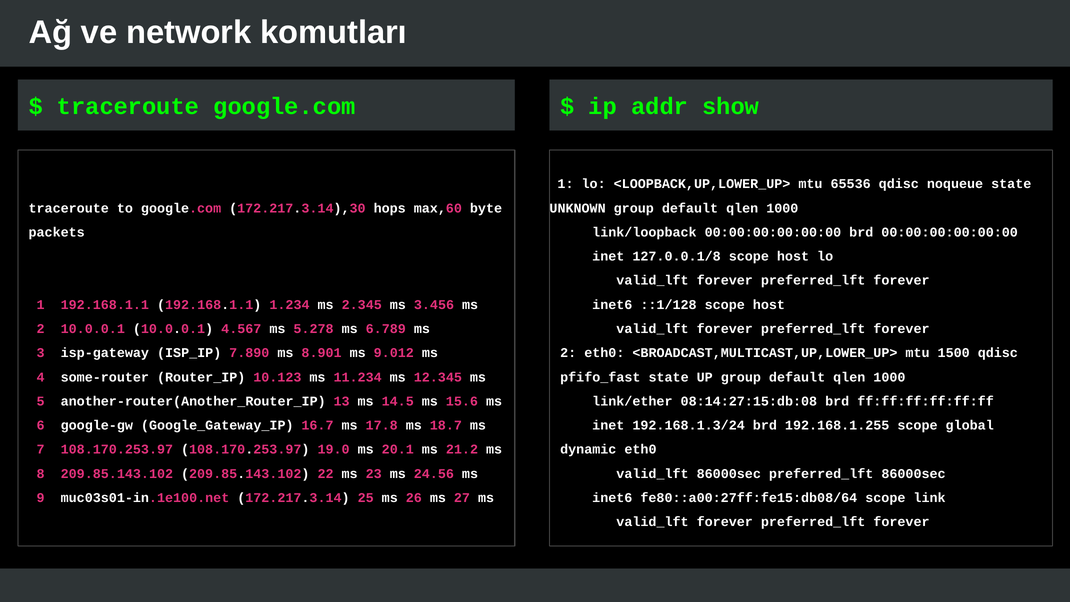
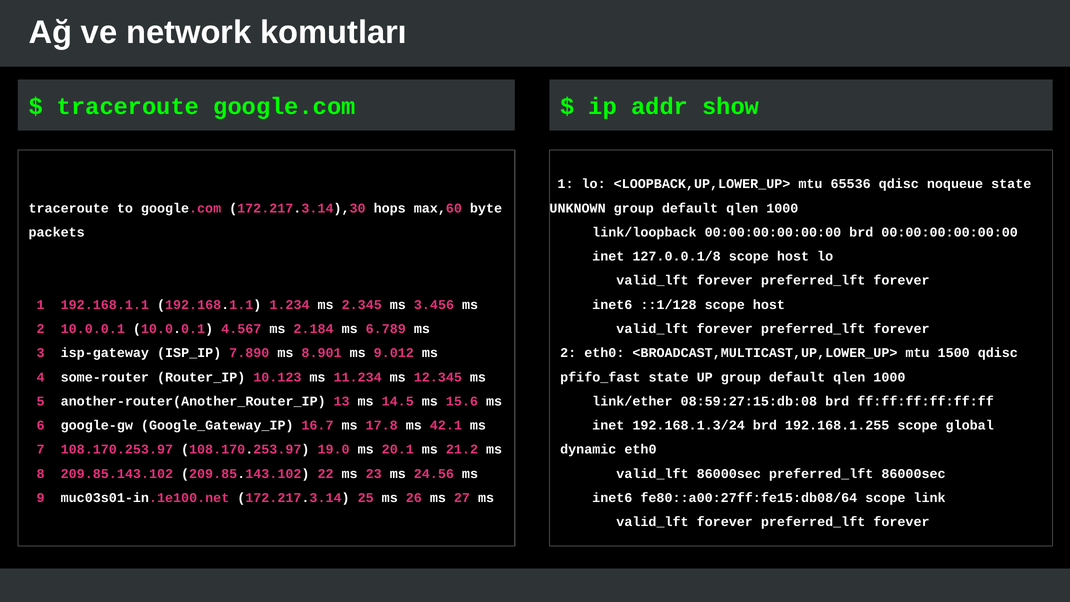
5.278: 5.278 -> 2.184
08:14:27:15:db:08: 08:14:27:15:db:08 -> 08:59:27:15:db:08
18.7: 18.7 -> 42.1
